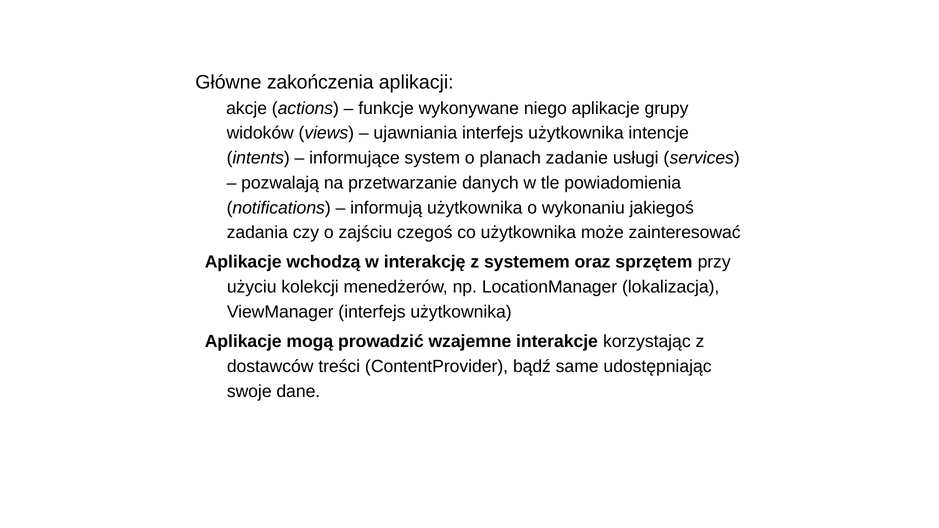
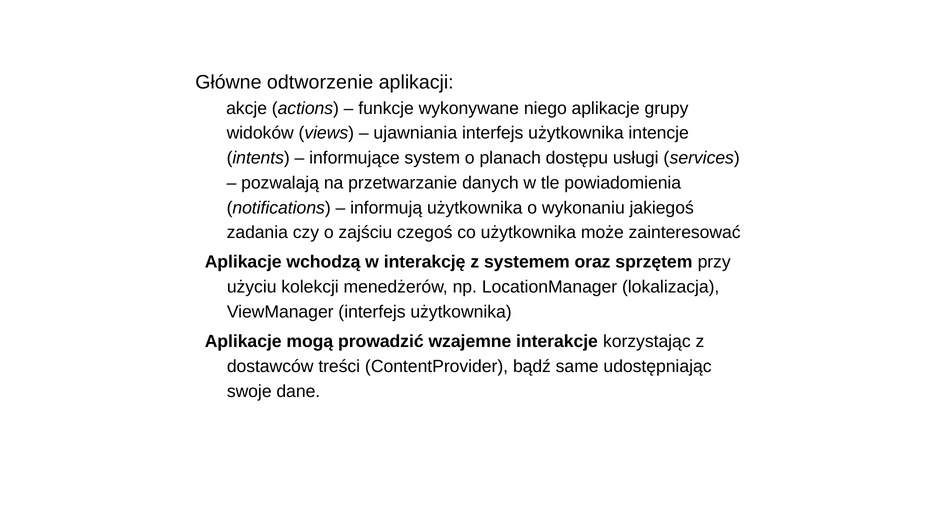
zakończenia: zakończenia -> odtworzenie
zadanie: zadanie -> dostępu
